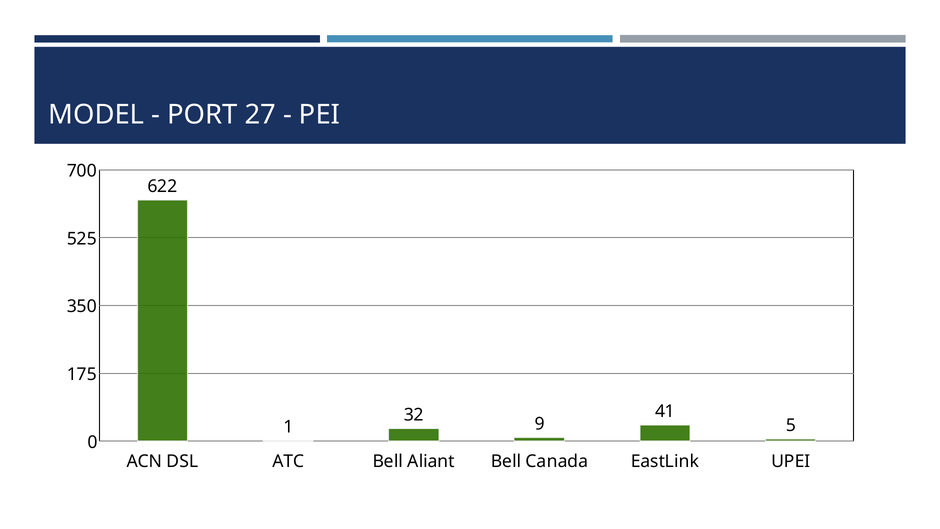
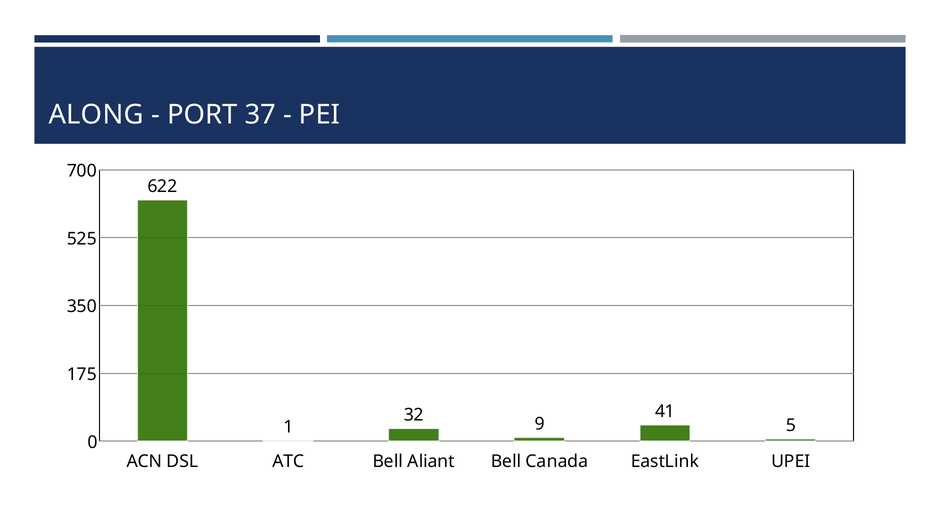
MODEL: MODEL -> ALONG
27: 27 -> 37
